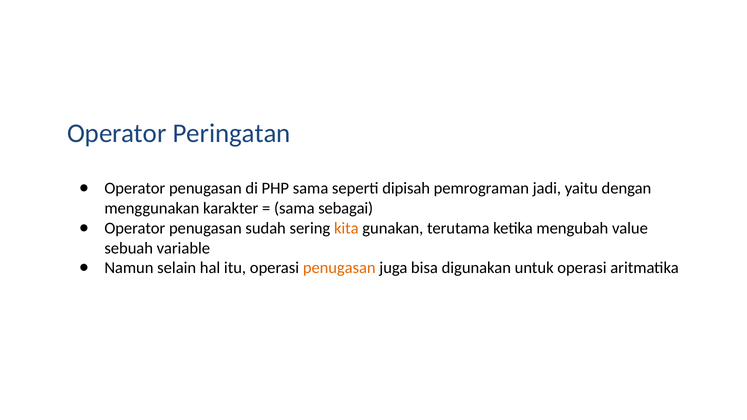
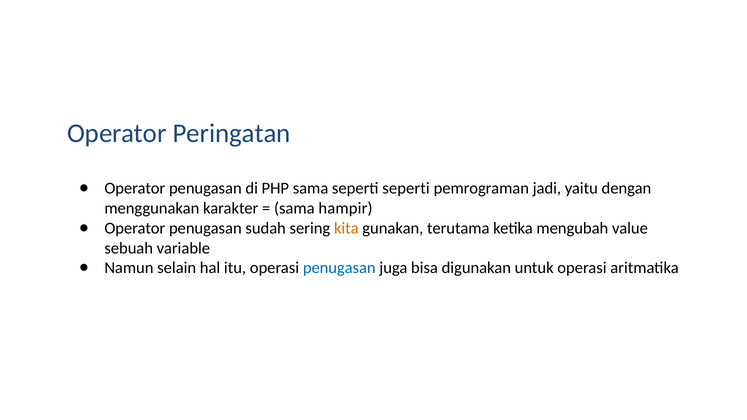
seperti dipisah: dipisah -> seperti
sebagai: sebagai -> hampir
penugasan at (339, 268) colour: orange -> blue
